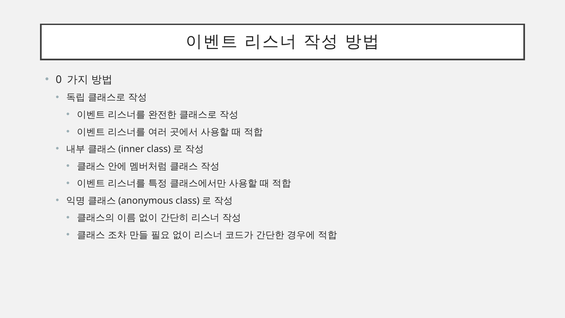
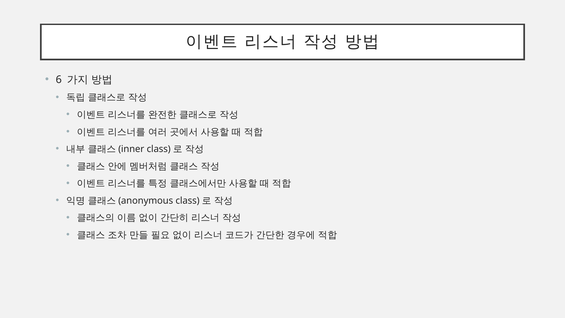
0: 0 -> 6
